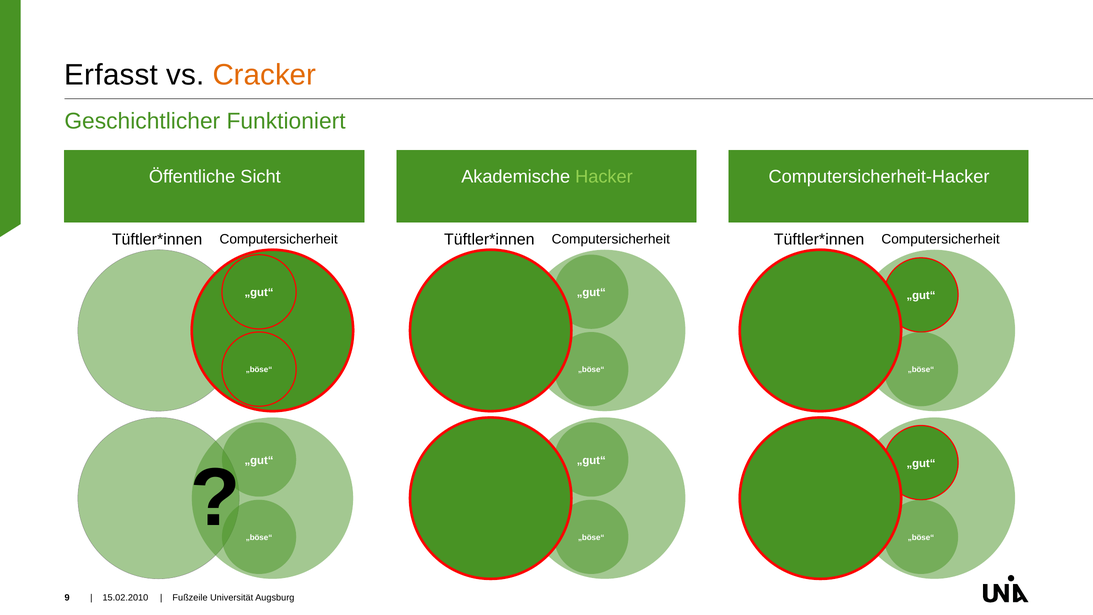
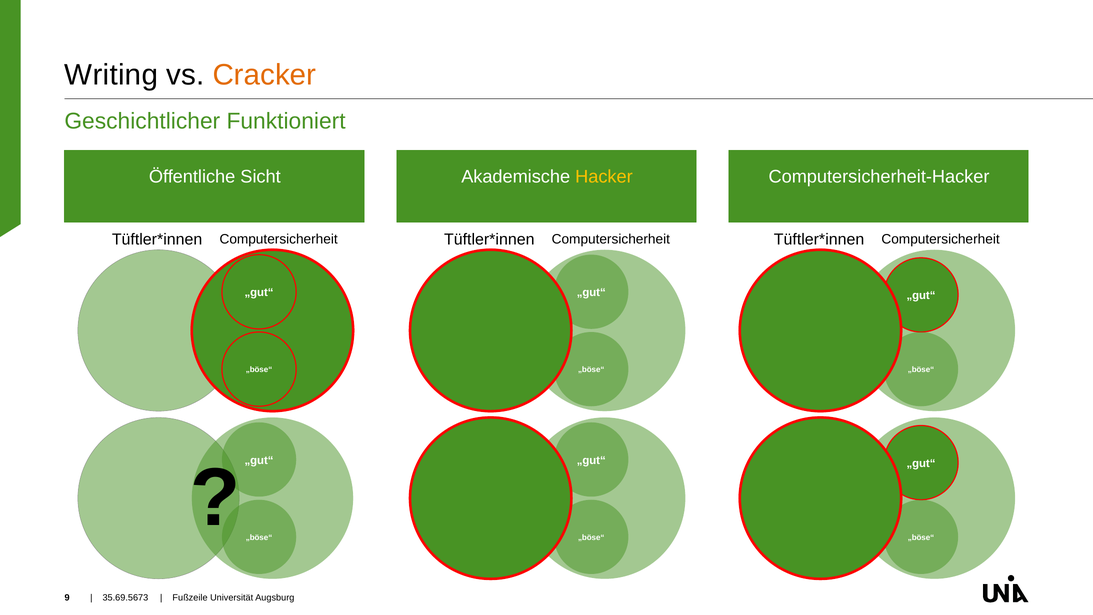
Erfasst: Erfasst -> Writing
Hacker colour: light green -> yellow
15.02.2010: 15.02.2010 -> 35.69.5673
